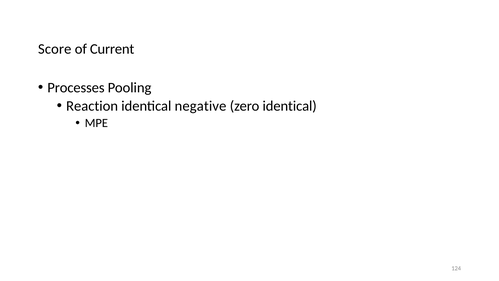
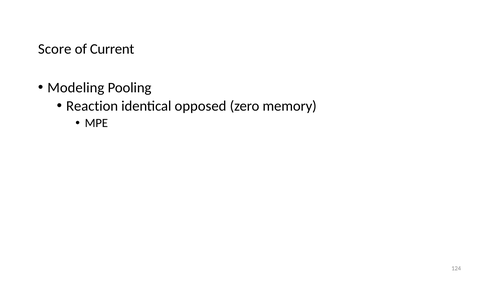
Processes: Processes -> Modeling
negative: negative -> opposed
zero identical: identical -> memory
